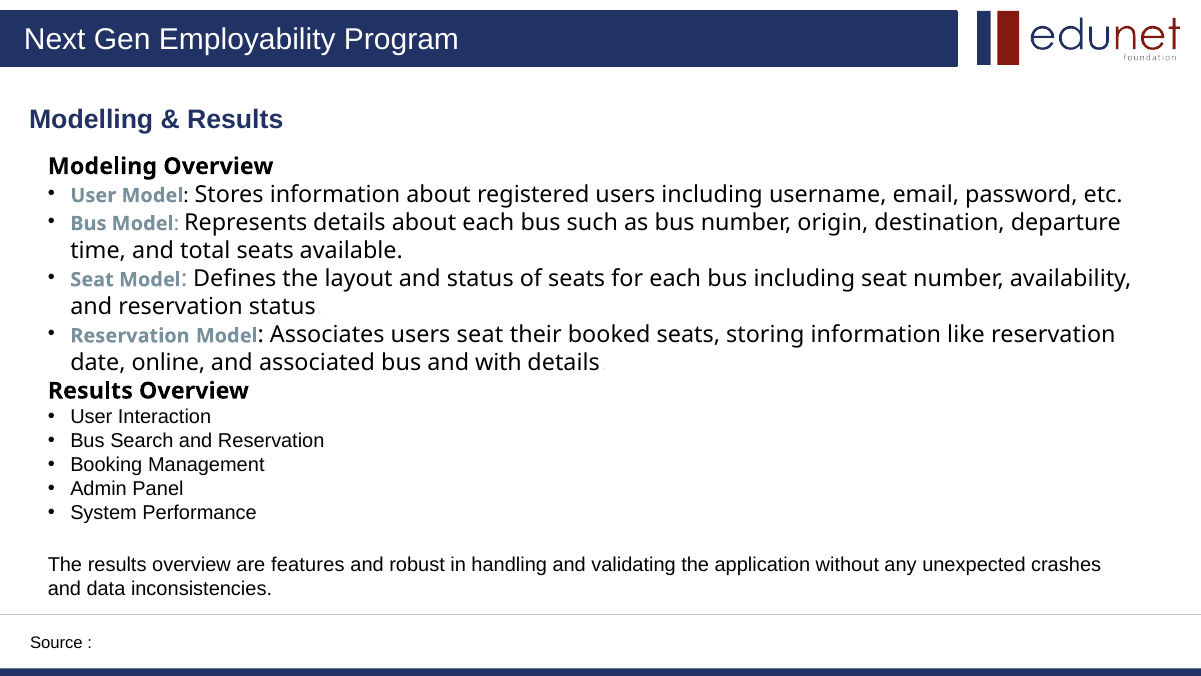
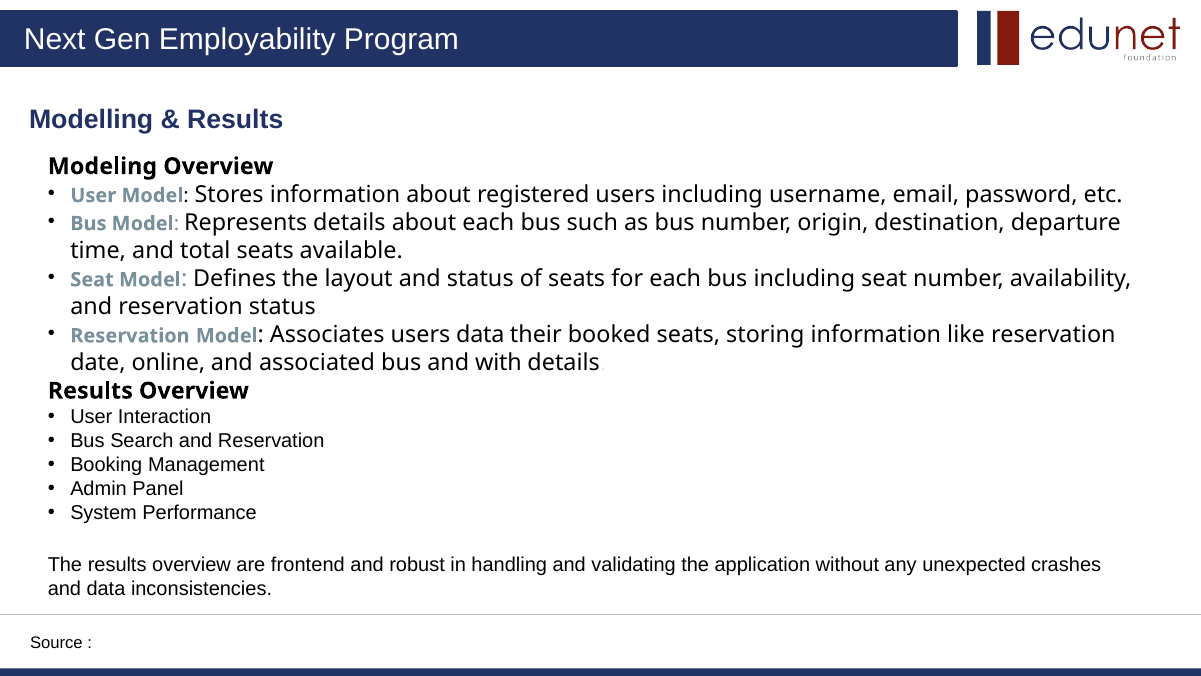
users seat: seat -> data
features: features -> frontend
